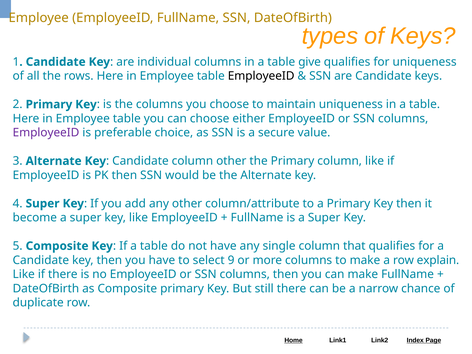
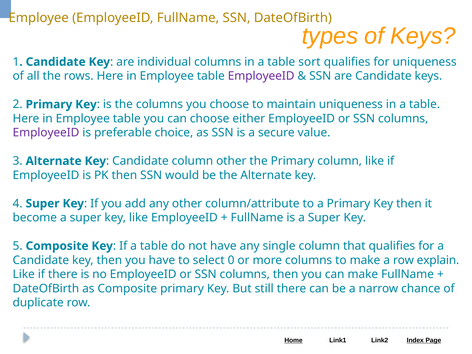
give: give -> sort
EmployeeID at (261, 76) colour: black -> purple
9: 9 -> 0
